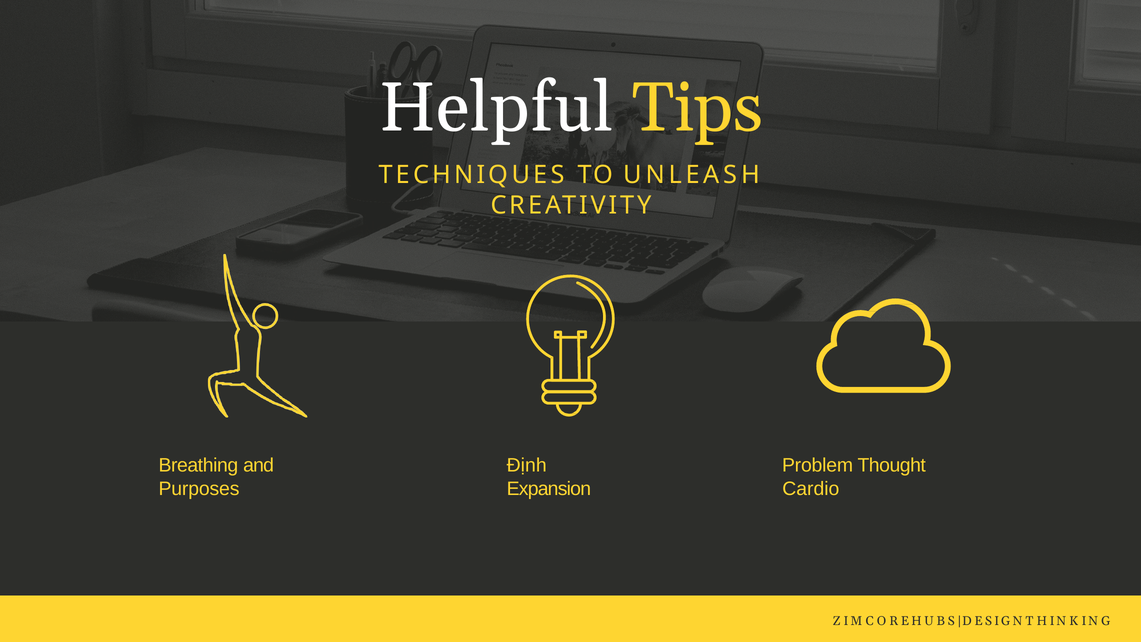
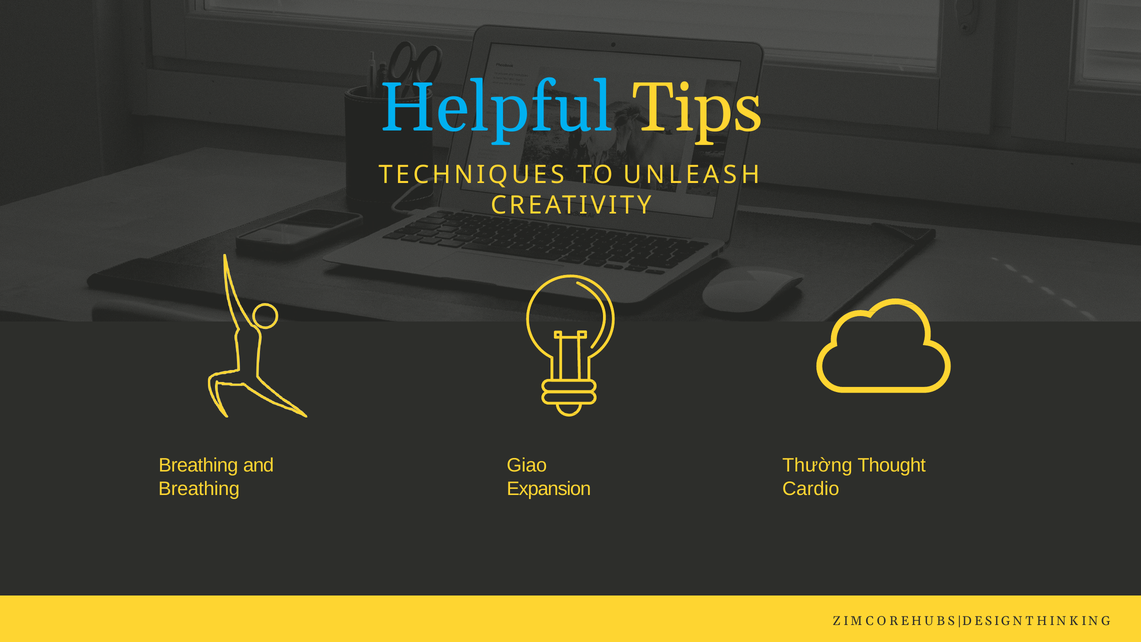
Helpful colour: white -> light blue
Định: Định -> Giao
Problem: Problem -> Thường
Purposes at (199, 489): Purposes -> Breathing
